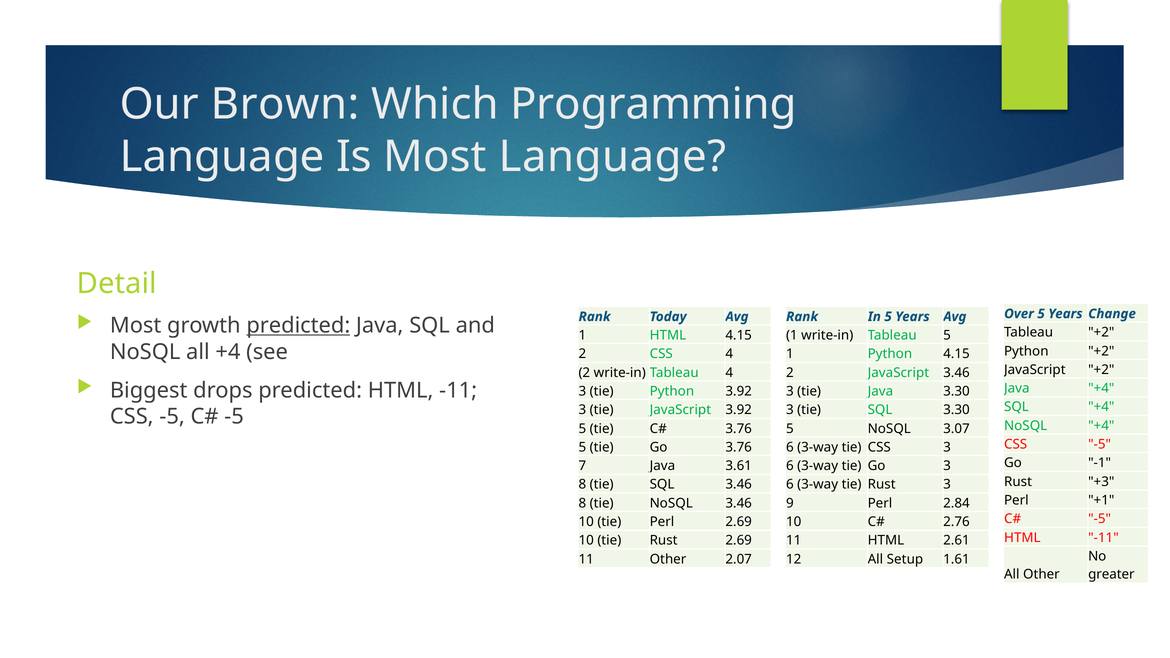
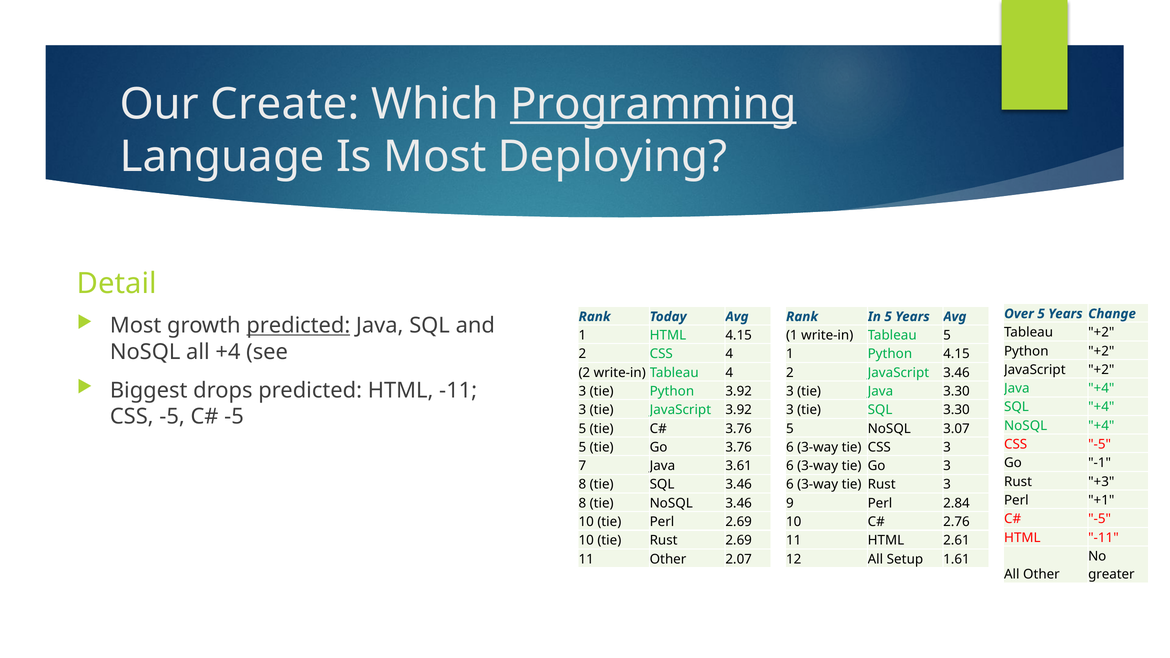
Brown: Brown -> Create
Programming underline: none -> present
Most Language: Language -> Deploying
